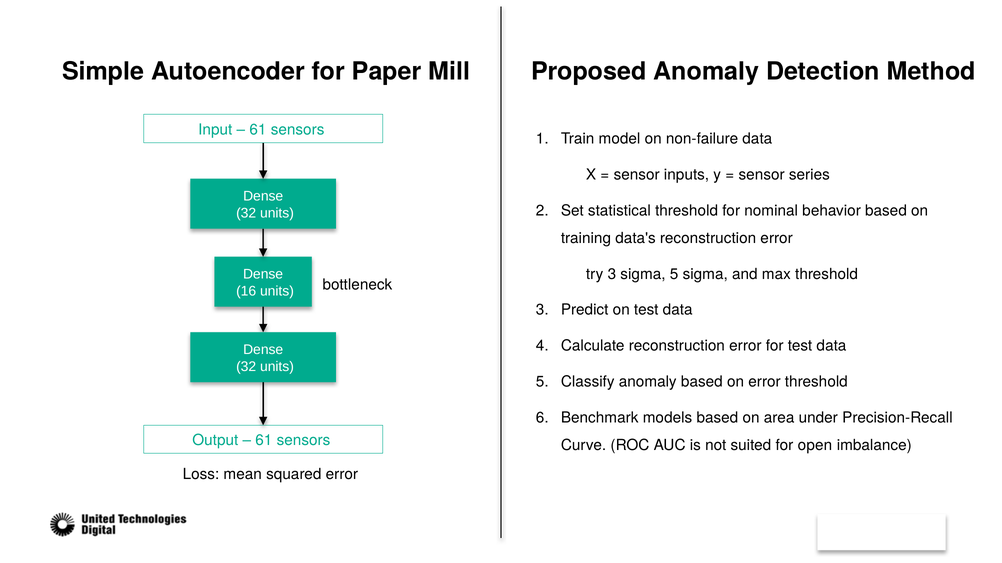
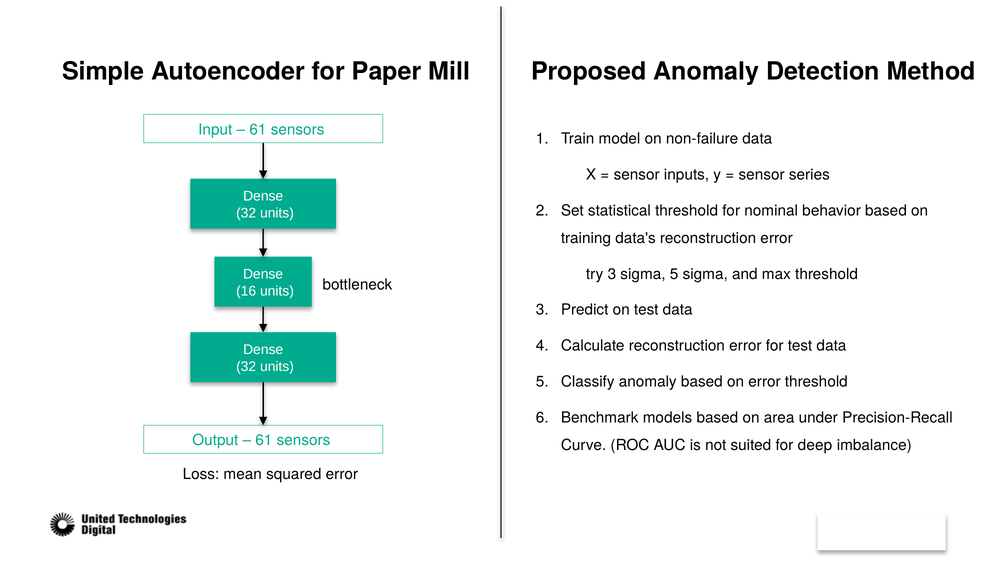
open: open -> deep
